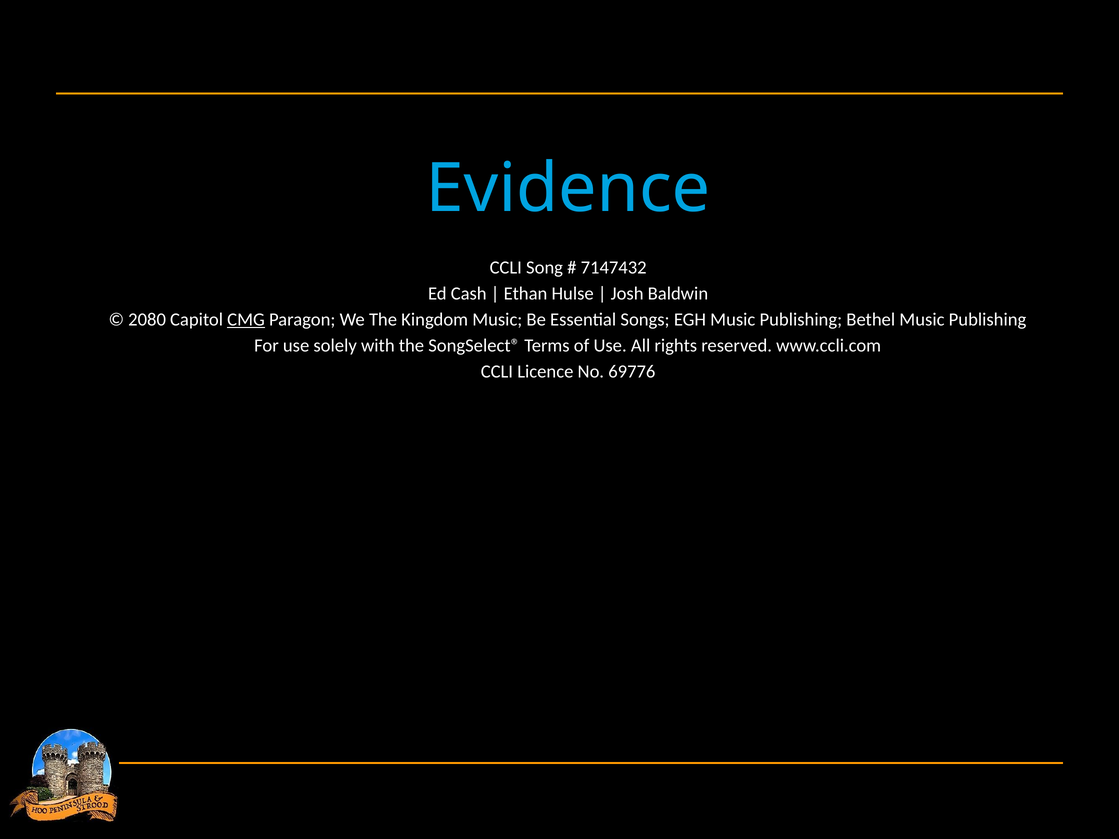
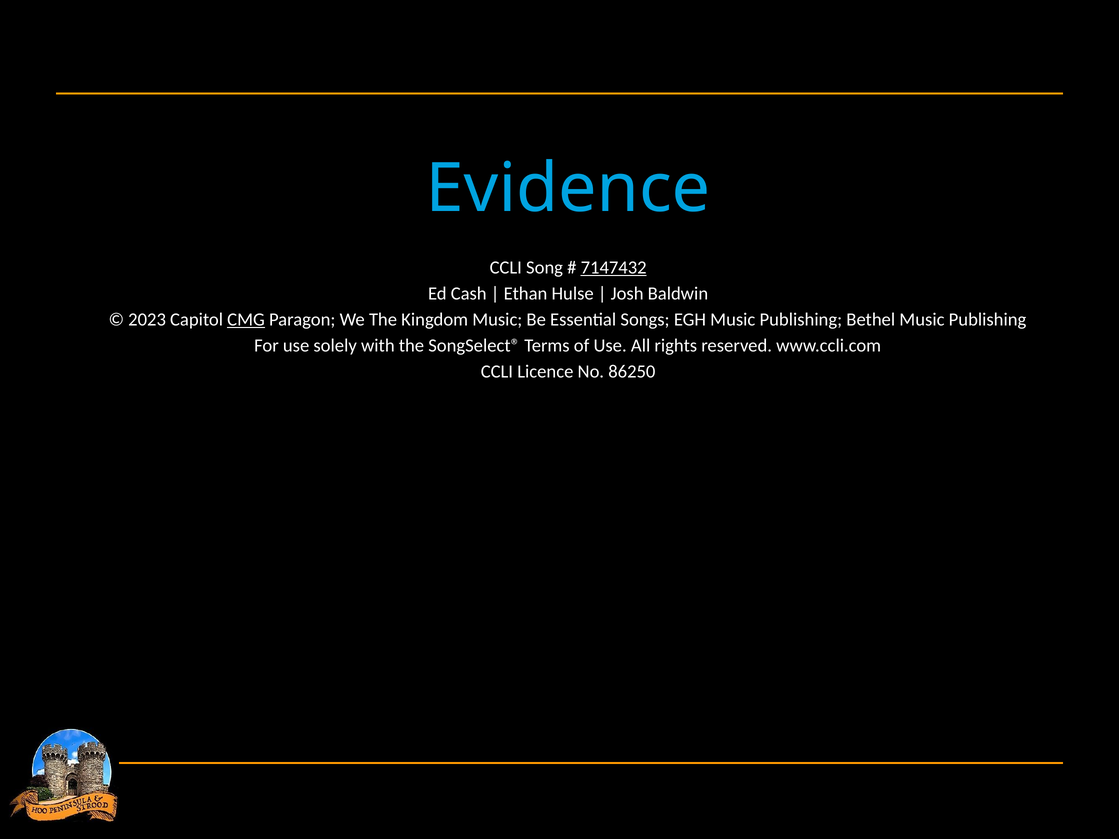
7147432 underline: none -> present
2080: 2080 -> 2023
69776: 69776 -> 86250
